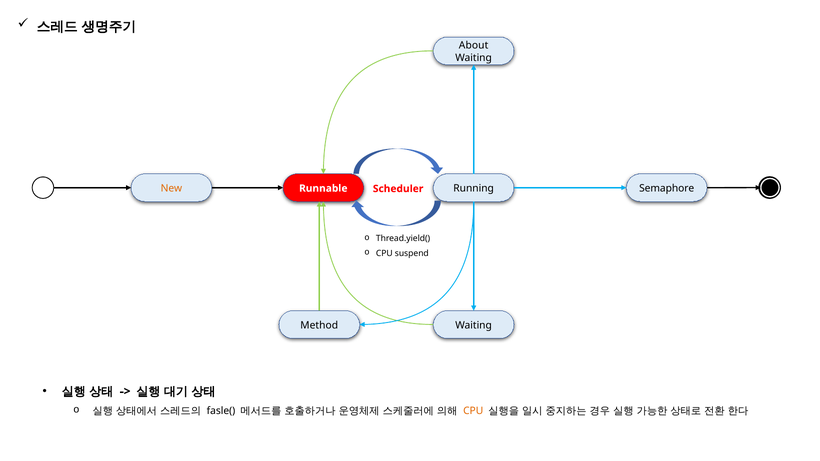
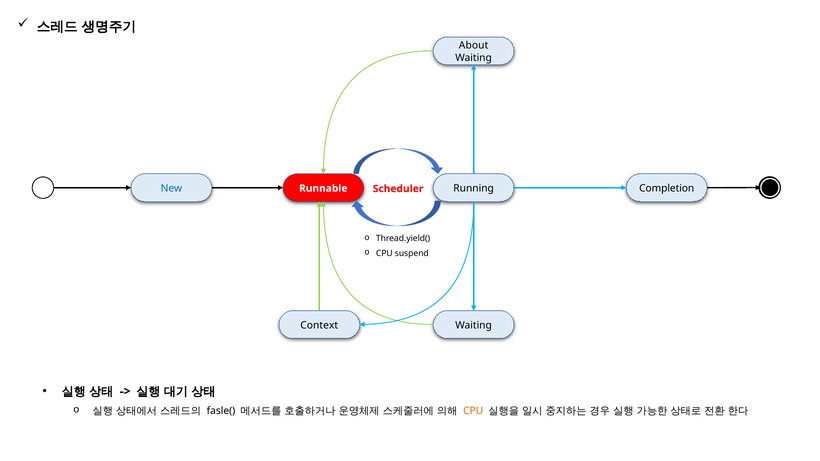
New colour: orange -> blue
Semaphore: Semaphore -> Completion
Method: Method -> Context
